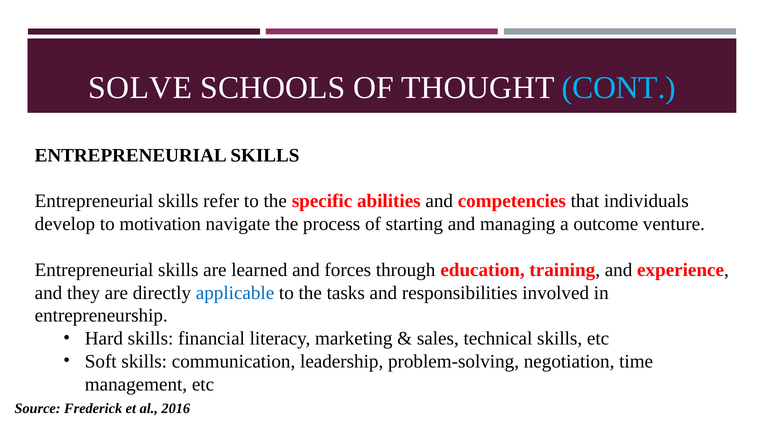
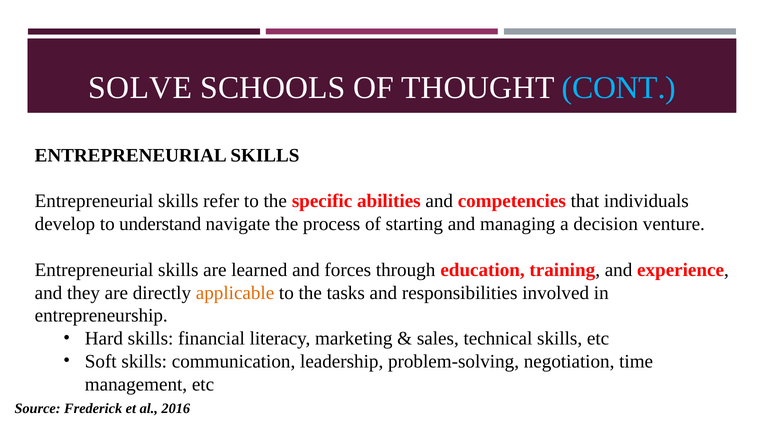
motivation: motivation -> understand
outcome: outcome -> decision
applicable colour: blue -> orange
